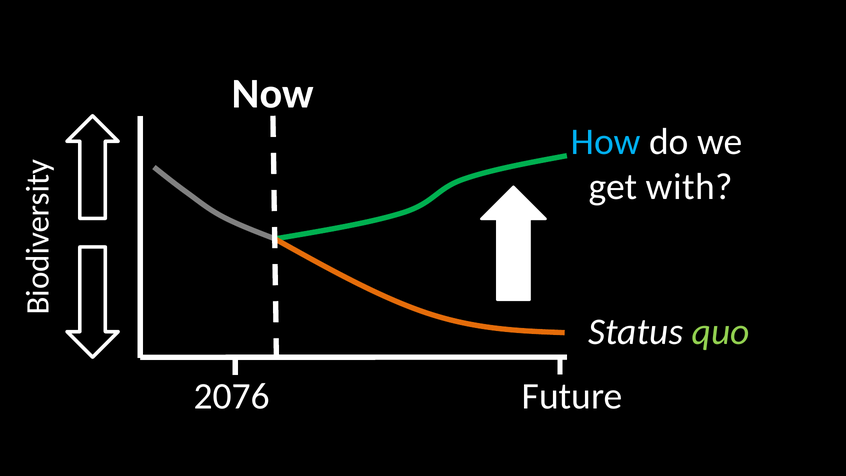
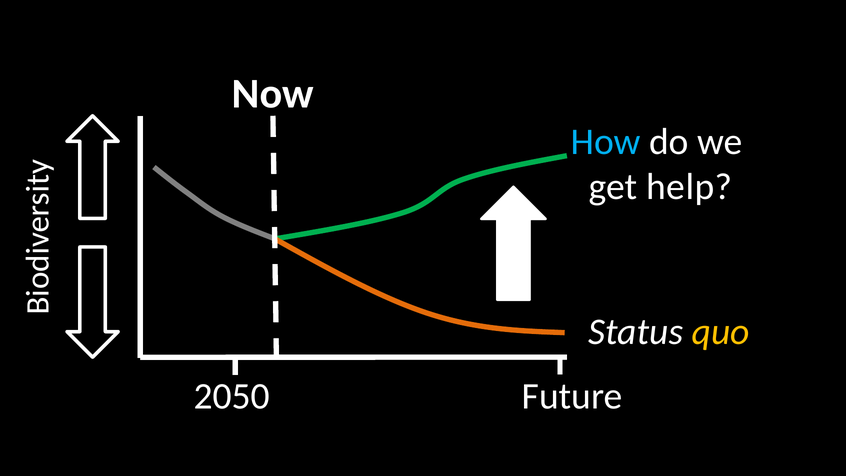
with: with -> help
quo colour: light green -> yellow
2076: 2076 -> 2050
